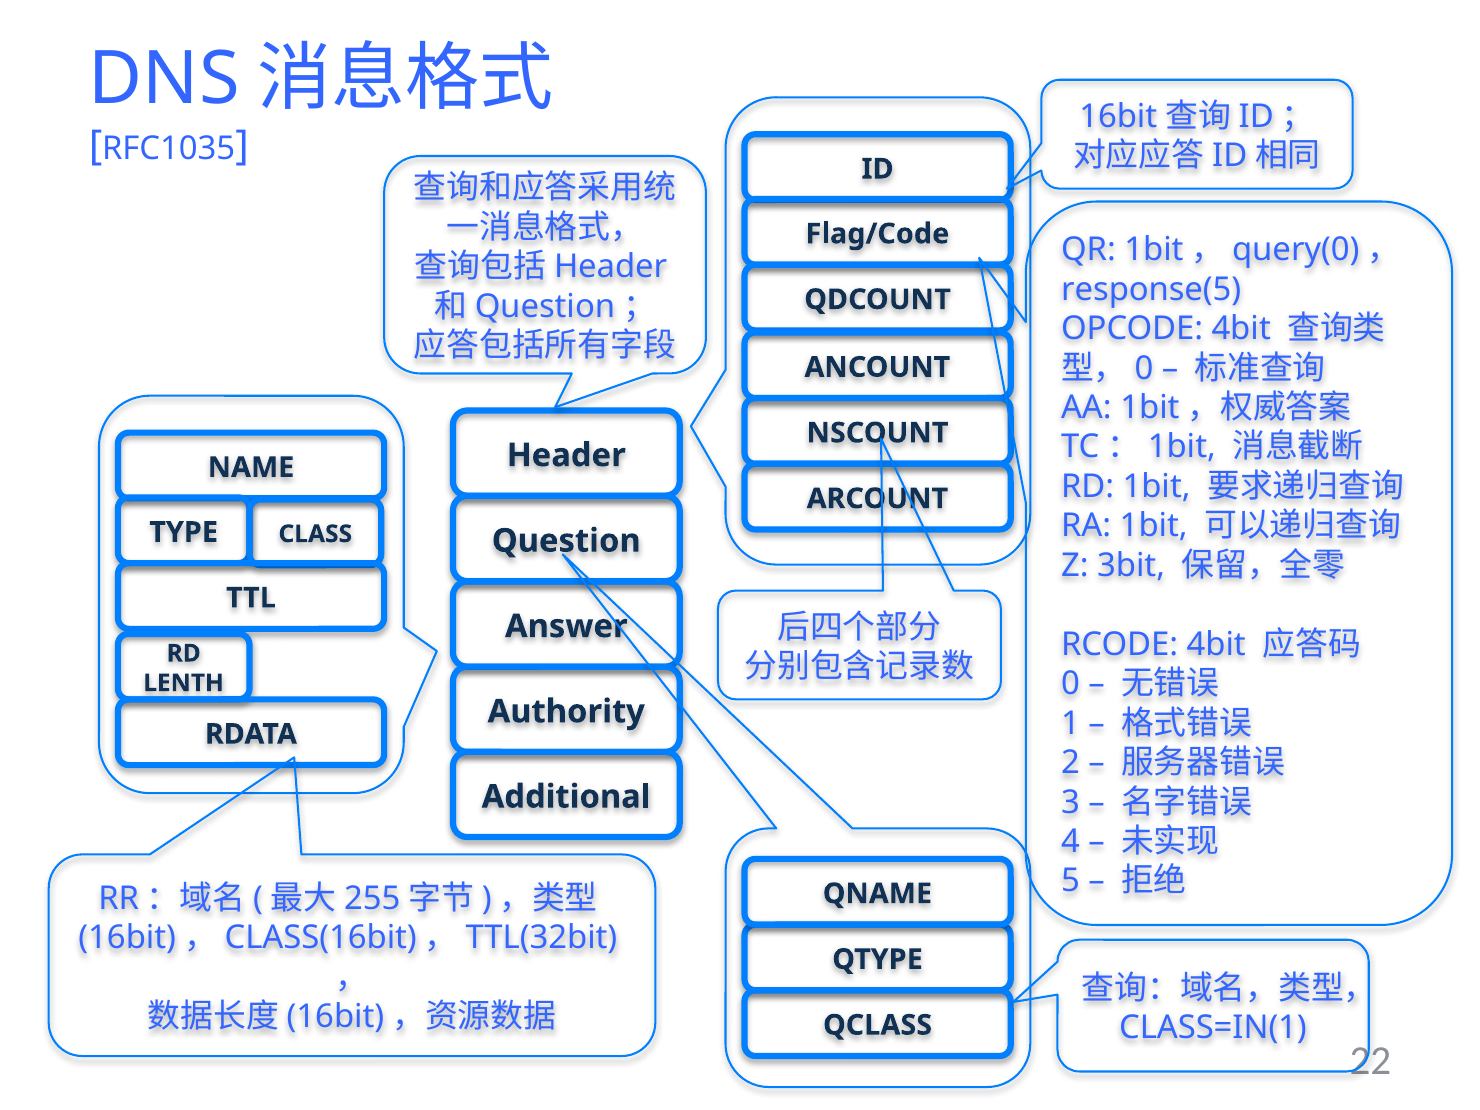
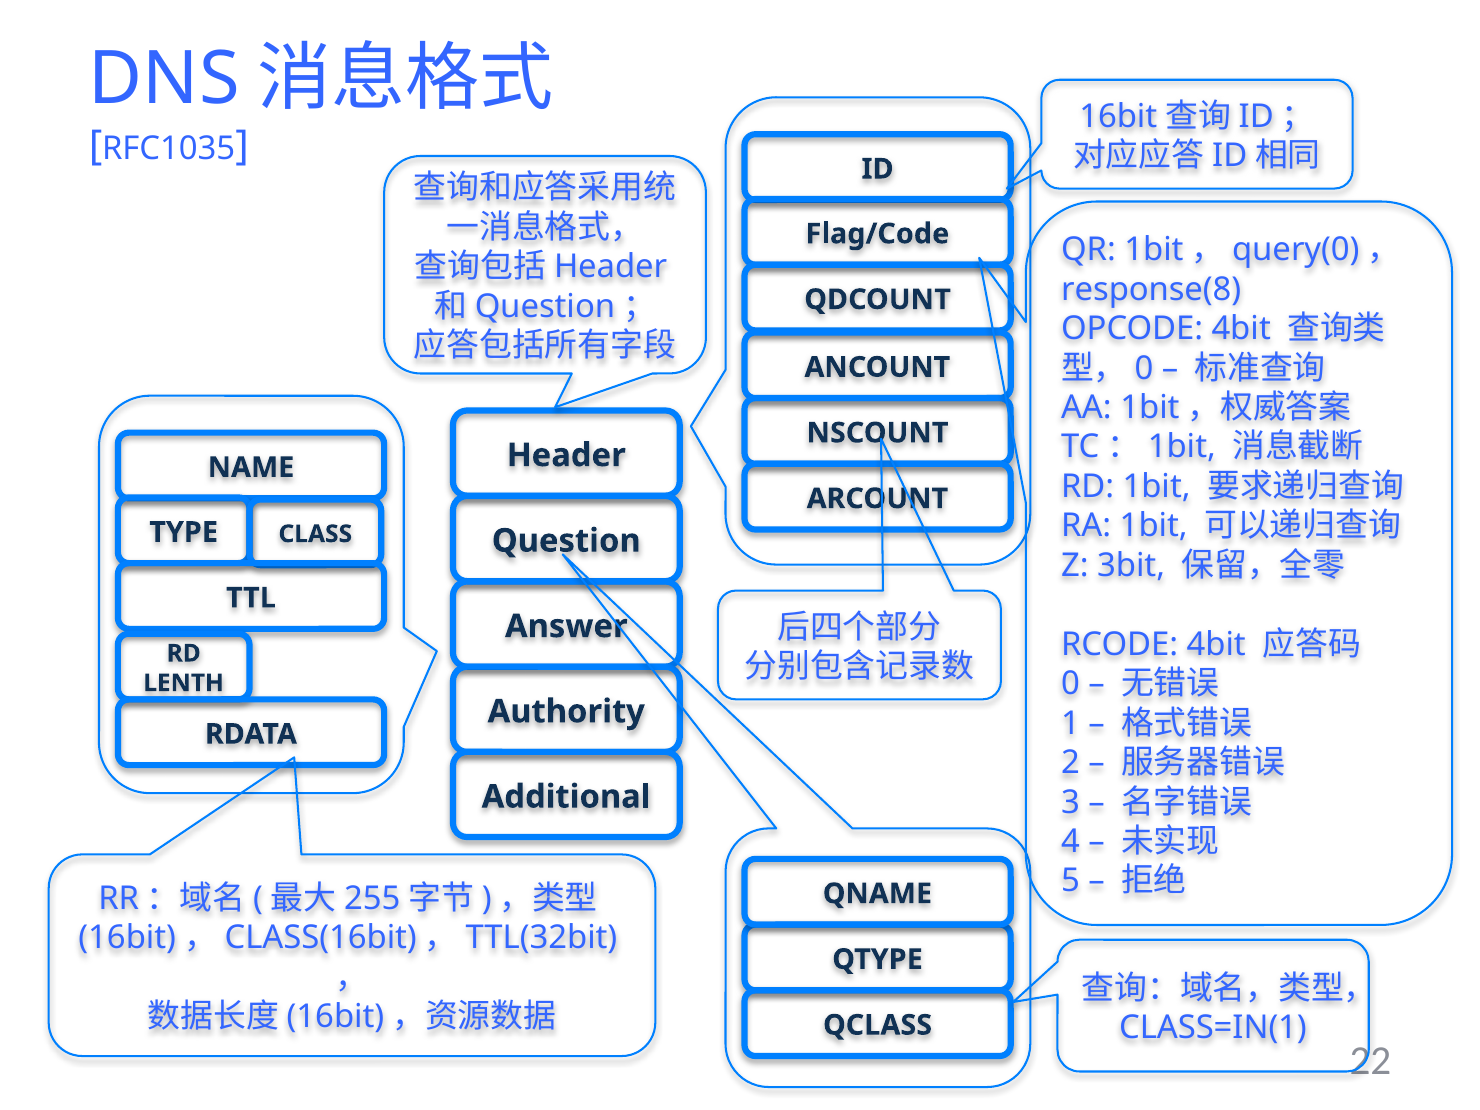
response(5: response(5 -> response(8
